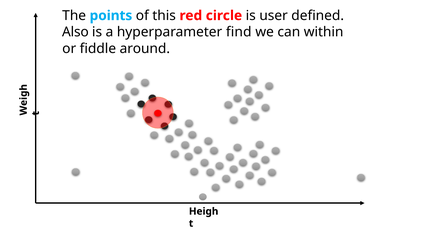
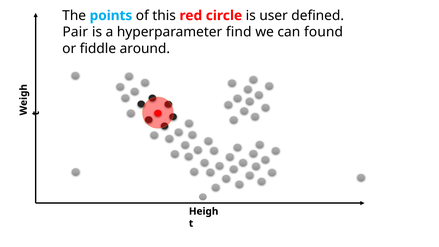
Also: Also -> Pair
within: within -> found
